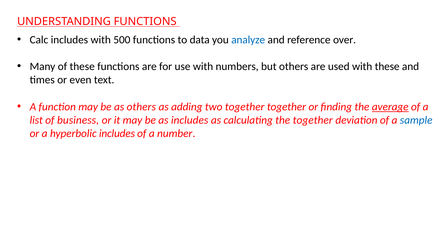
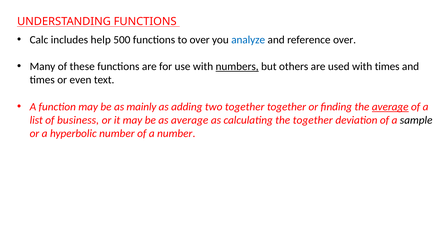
includes with: with -> help
to data: data -> over
numbers underline: none -> present
with these: these -> times
as others: others -> mainly
as includes: includes -> average
sample colour: blue -> black
hyperbolic includes: includes -> number
